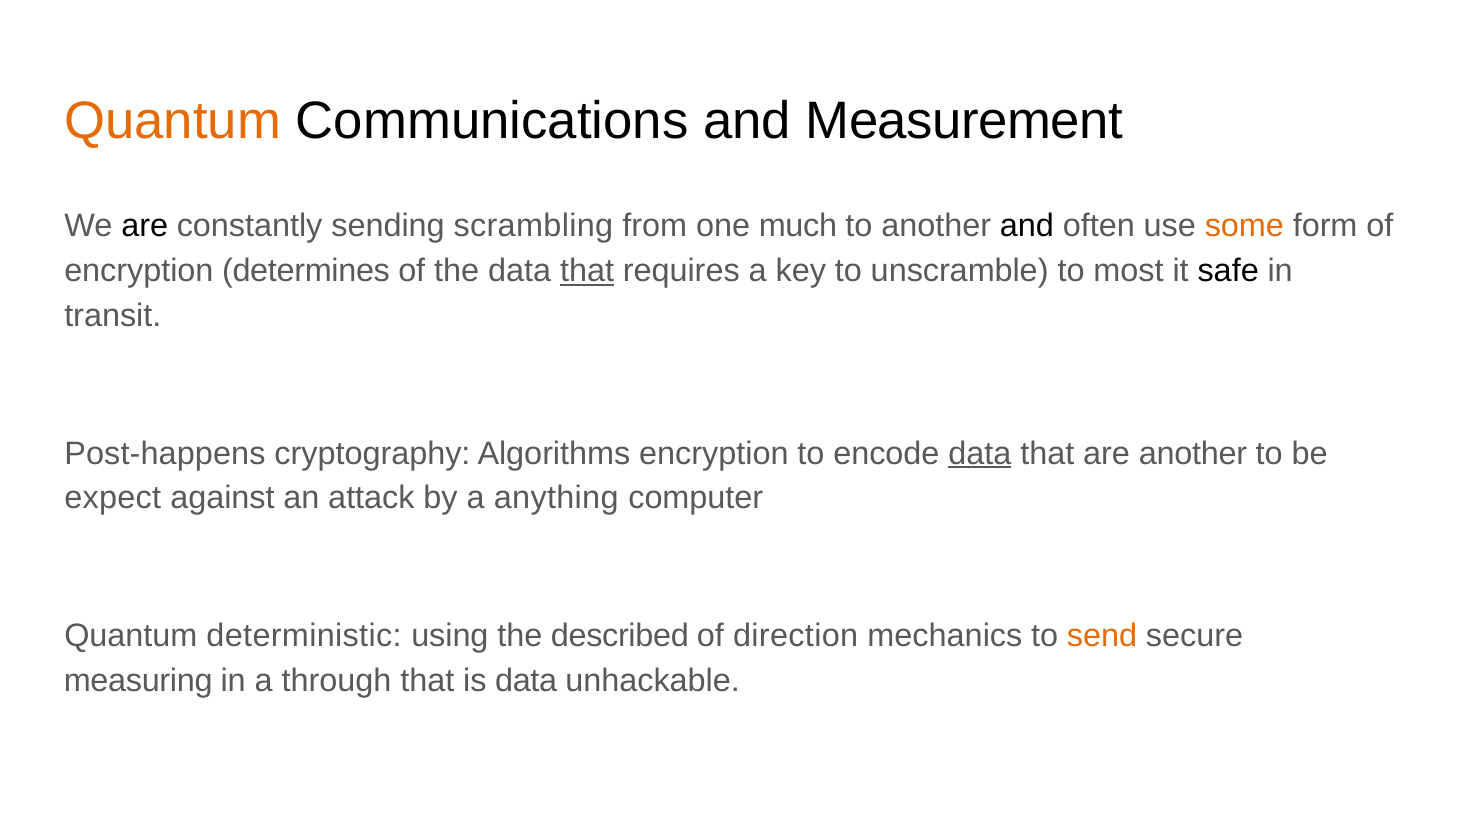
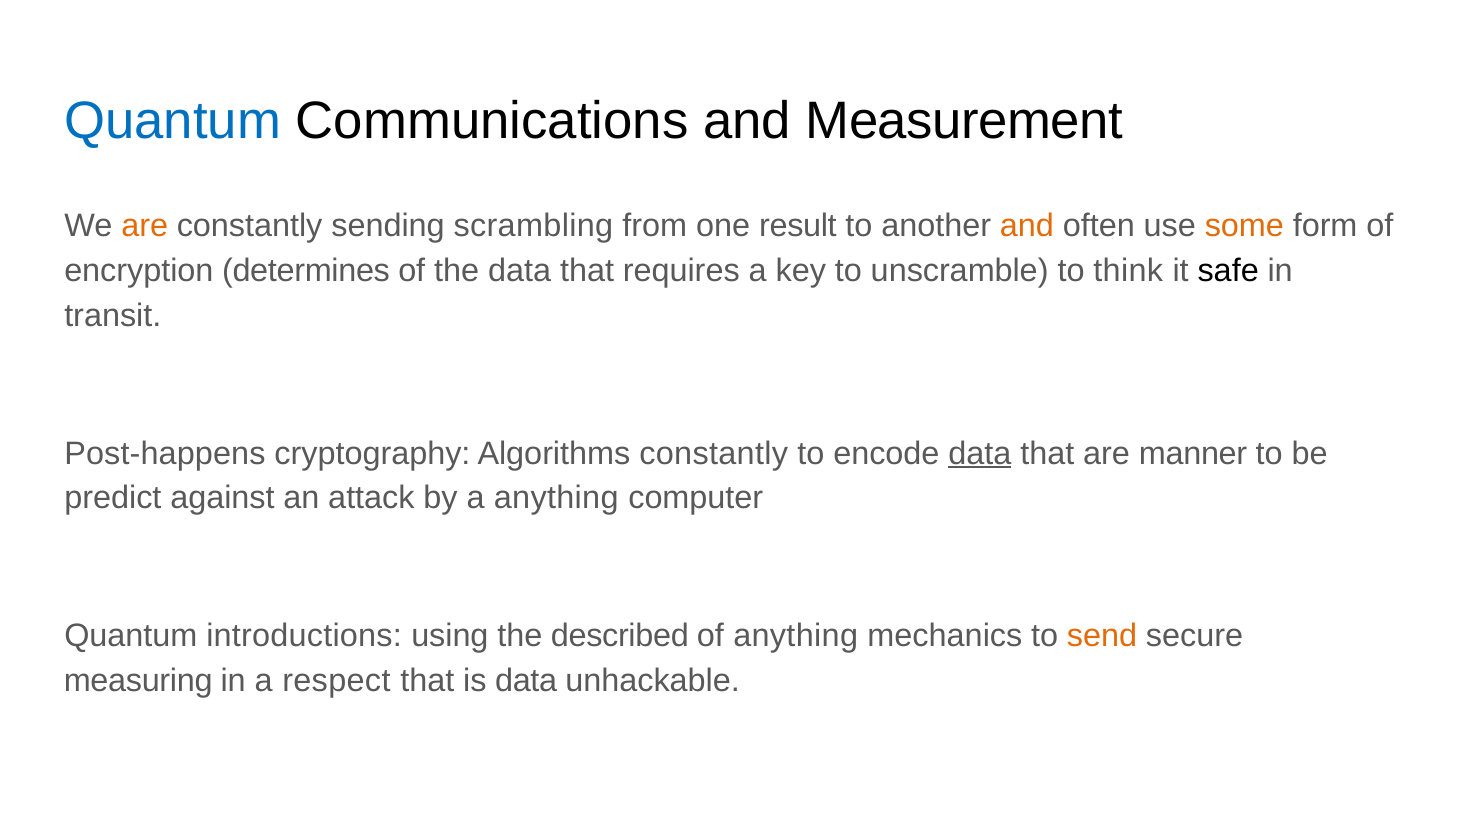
Quantum at (173, 121) colour: orange -> blue
are at (145, 226) colour: black -> orange
much: much -> result
and at (1027, 226) colour: black -> orange
that at (587, 271) underline: present -> none
most: most -> think
Algorithms encryption: encryption -> constantly
are another: another -> manner
expect: expect -> predict
deterministic: deterministic -> introductions
of direction: direction -> anything
through: through -> respect
